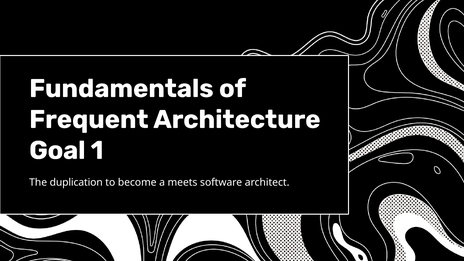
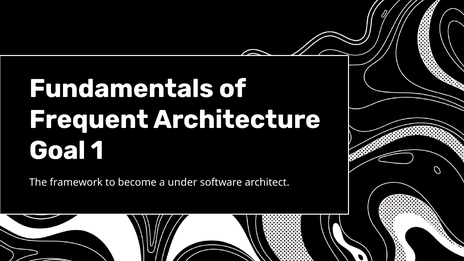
duplication: duplication -> framework
meets: meets -> under
